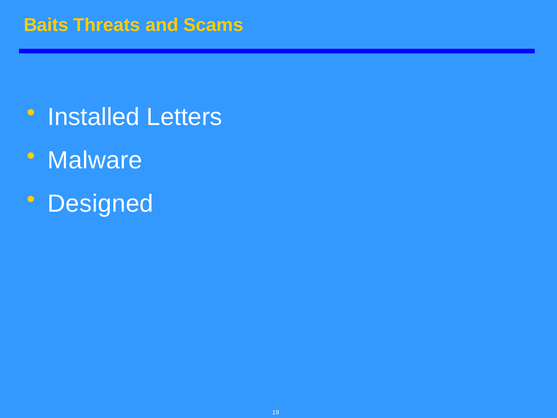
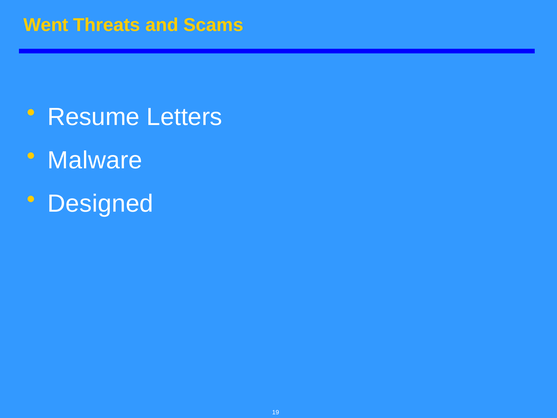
Baits: Baits -> Went
Installed: Installed -> Resume
